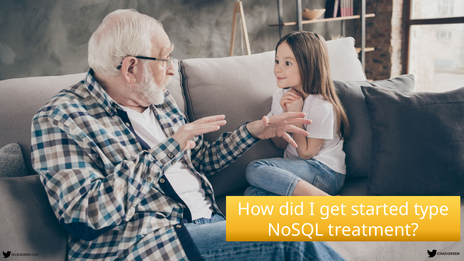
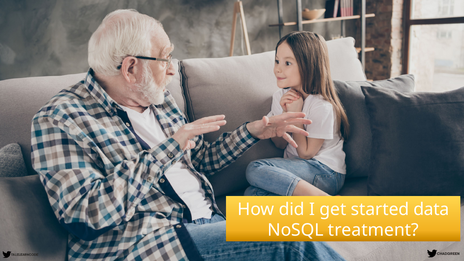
type: type -> data
